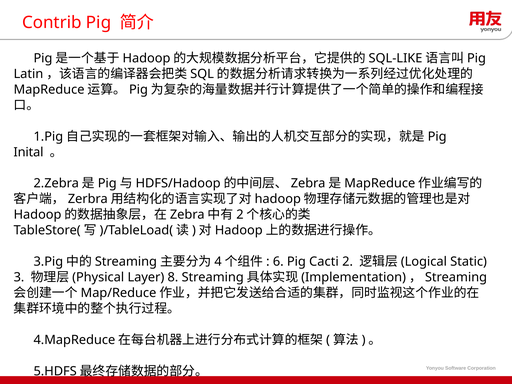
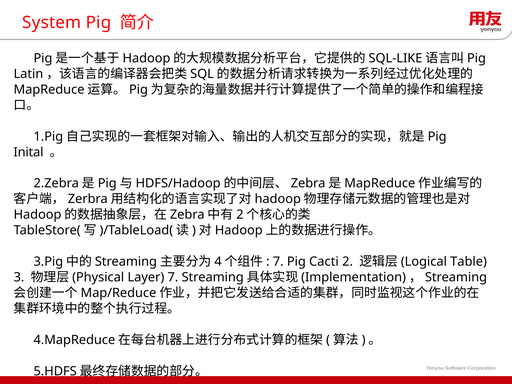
Contrib: Contrib -> System
6 at (278, 262): 6 -> 7
Static: Static -> Table
Layer 8: 8 -> 7
